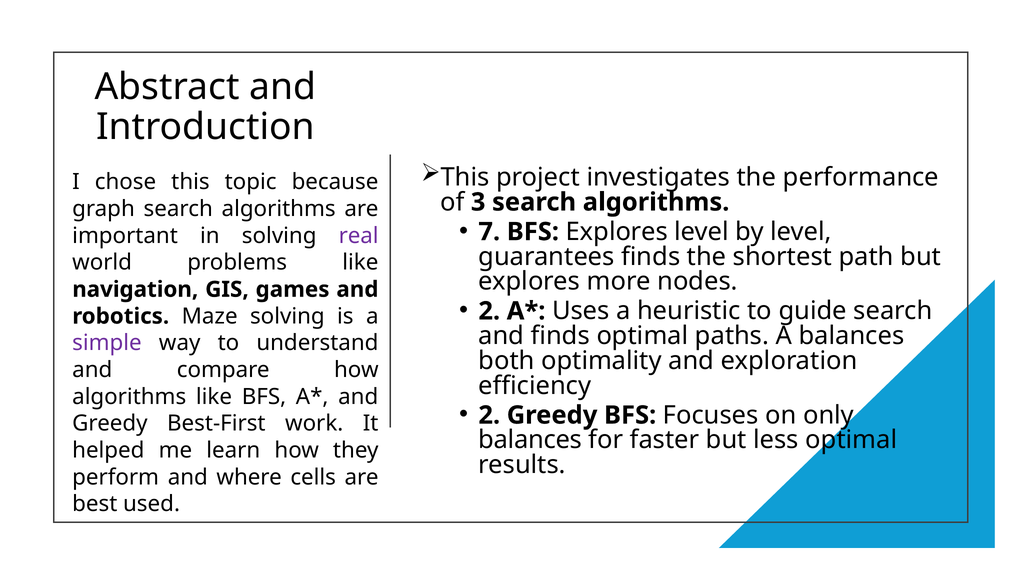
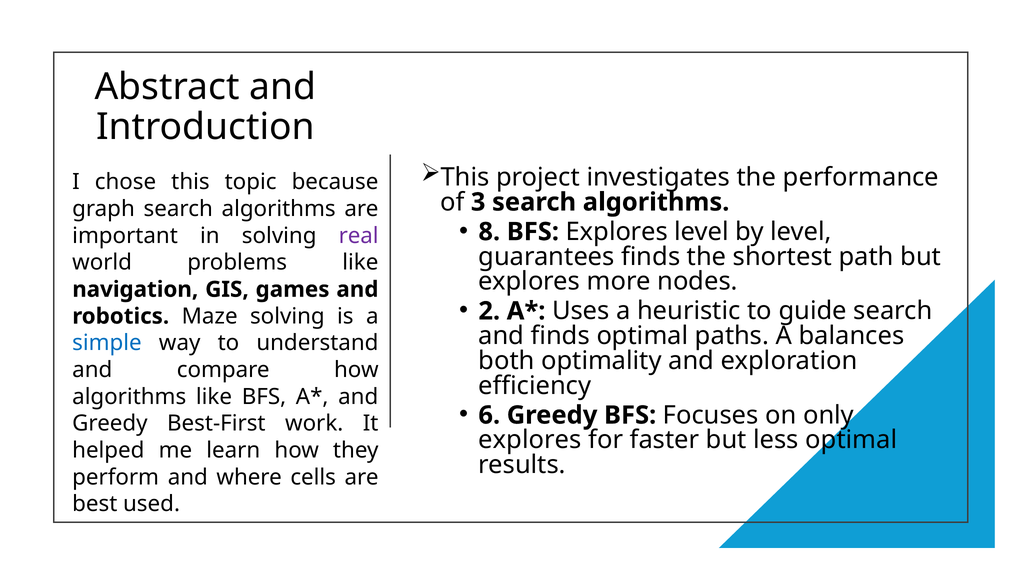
7: 7 -> 8
simple colour: purple -> blue
2 at (489, 415): 2 -> 6
balances at (530, 440): balances -> explores
